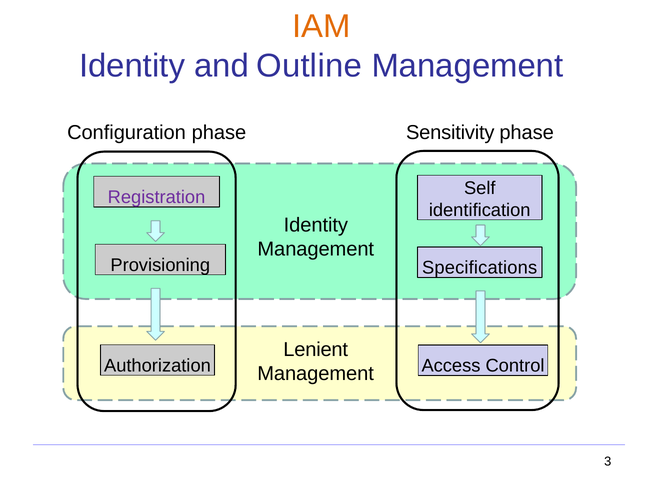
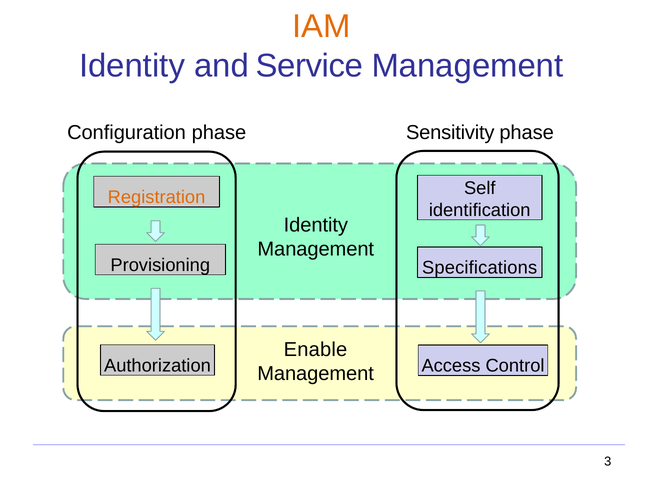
Outline: Outline -> Service
Registration colour: purple -> orange
Lenient: Lenient -> Enable
